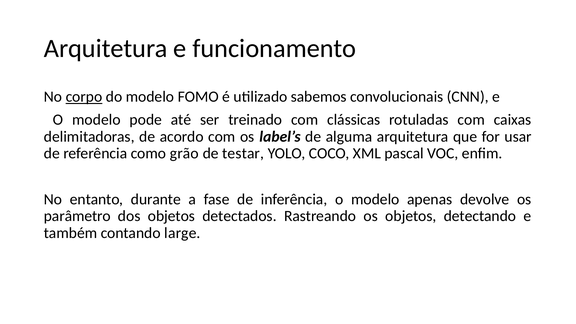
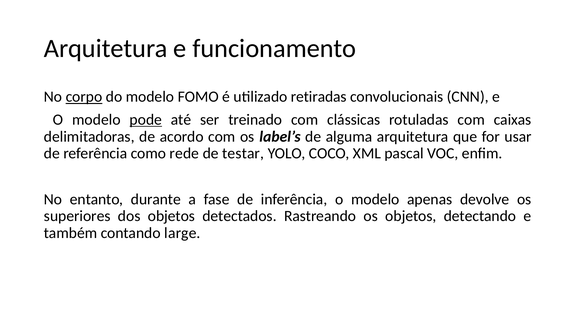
sabemos: sabemos -> retiradas
pode underline: none -> present
grão: grão -> rede
parâmetro: parâmetro -> superiores
